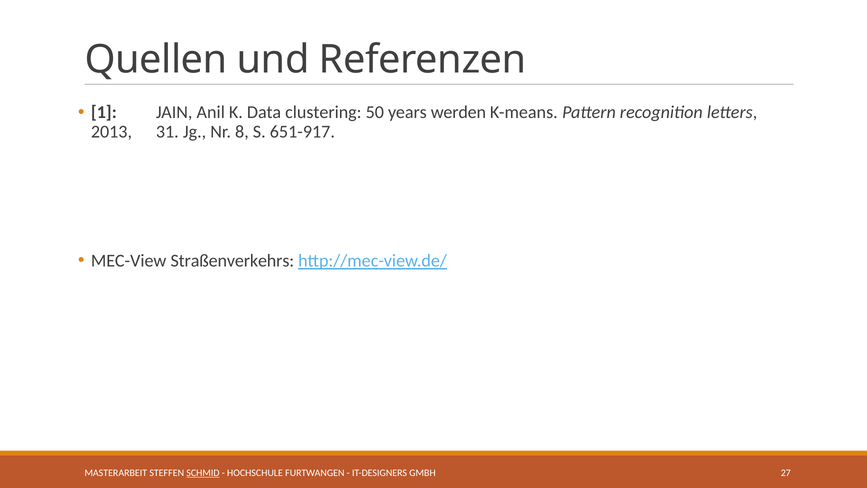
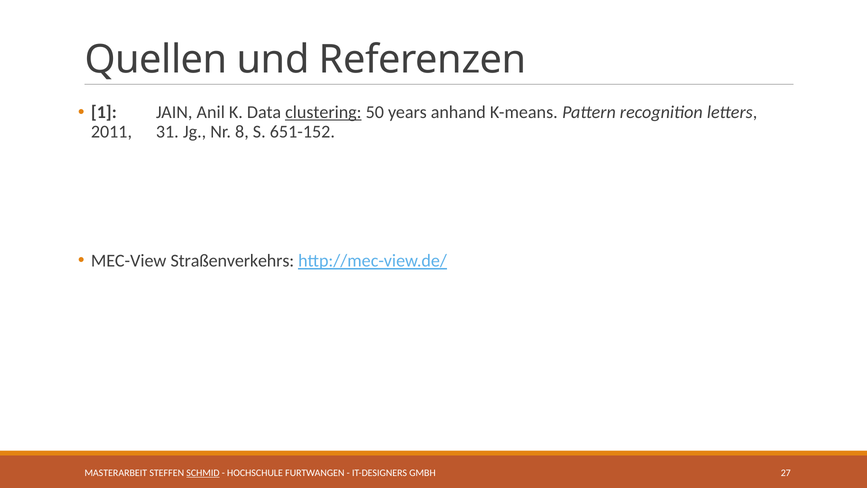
clustering underline: none -> present
werden: werden -> anhand
2013: 2013 -> 2011
651-917: 651-917 -> 651-152
